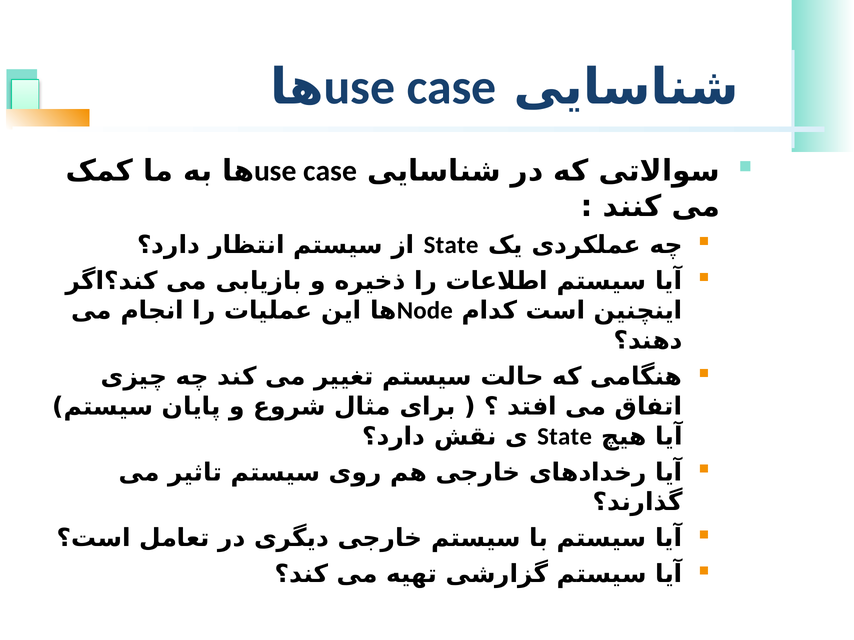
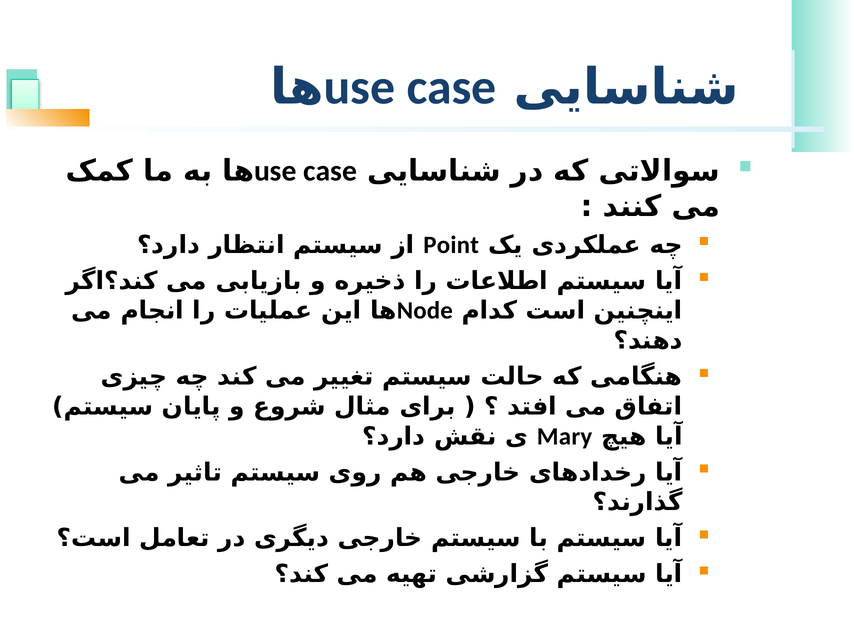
State at (451, 245): State -> Point
State at (565, 437): State -> Mary
